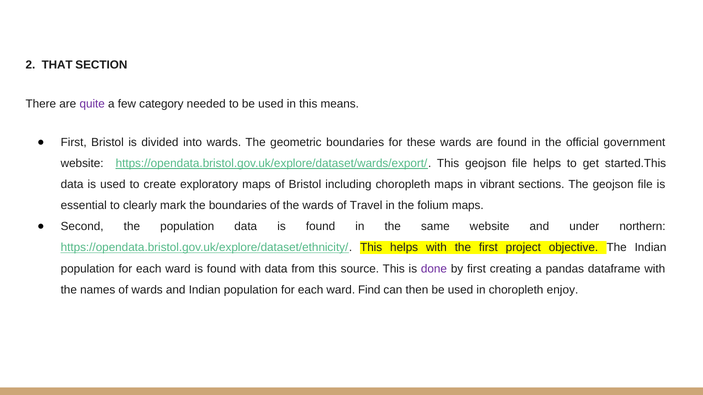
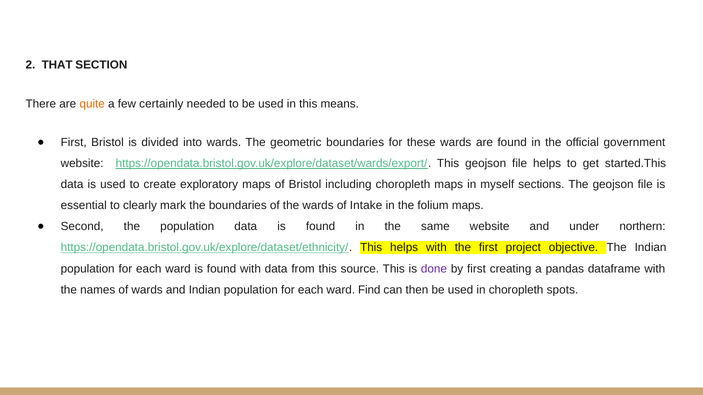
quite colour: purple -> orange
category: category -> certainly
vibrant: vibrant -> myself
Travel: Travel -> Intake
enjoy: enjoy -> spots
